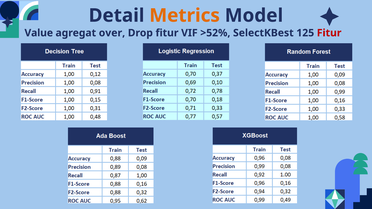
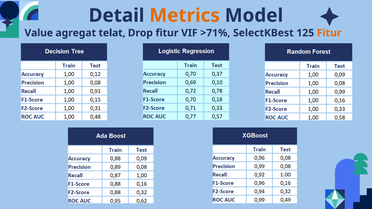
over: over -> telat
>52%: >52% -> >71%
Fitur at (329, 33) colour: red -> orange
